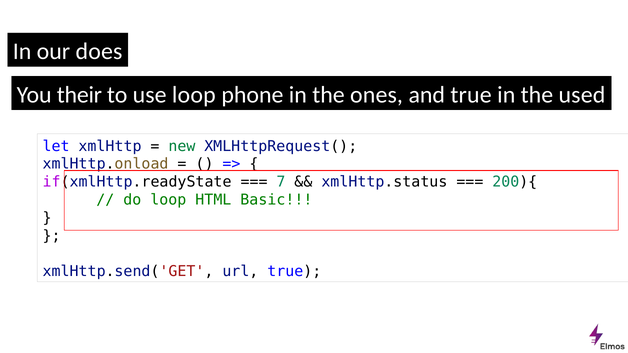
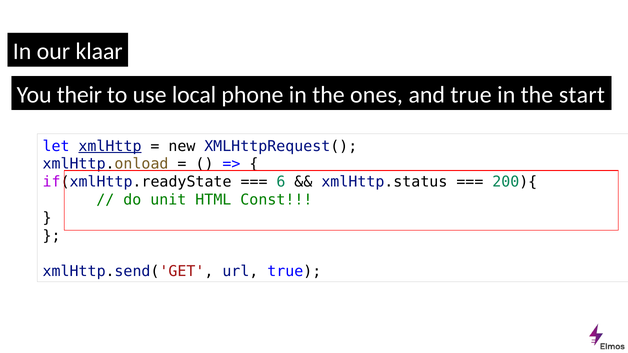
does: does -> klaar
use loop: loop -> local
used: used -> start
xmlHttp underline: none -> present
new colour: green -> black
7: 7 -> 6
do loop: loop -> unit
Basic: Basic -> Const
